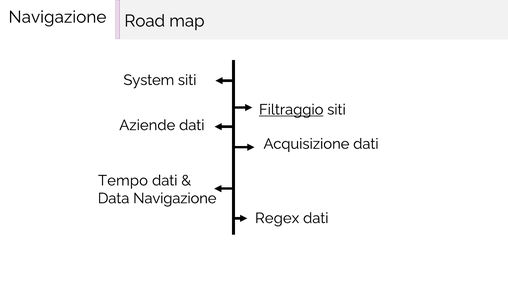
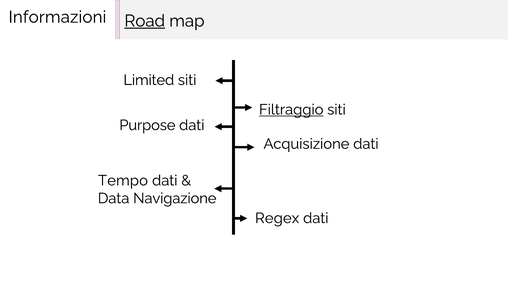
Navigazione at (57, 17): Navigazione -> Informazioni
Road underline: none -> present
System: System -> Limited
Aziende: Aziende -> Purpose
